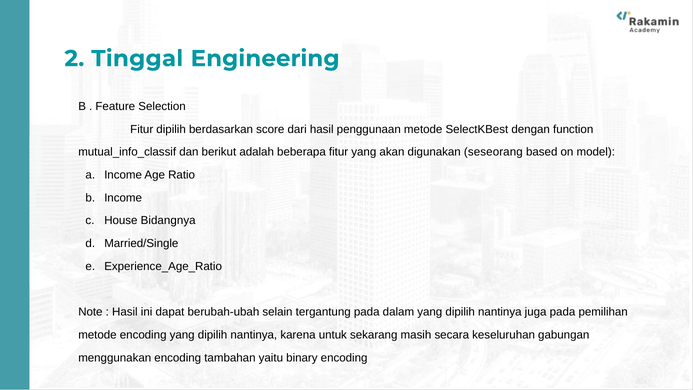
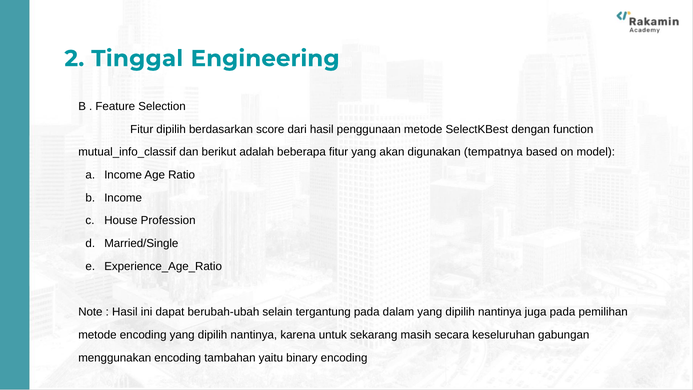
seseorang: seseorang -> tempatnya
Bidangnya: Bidangnya -> Profession
